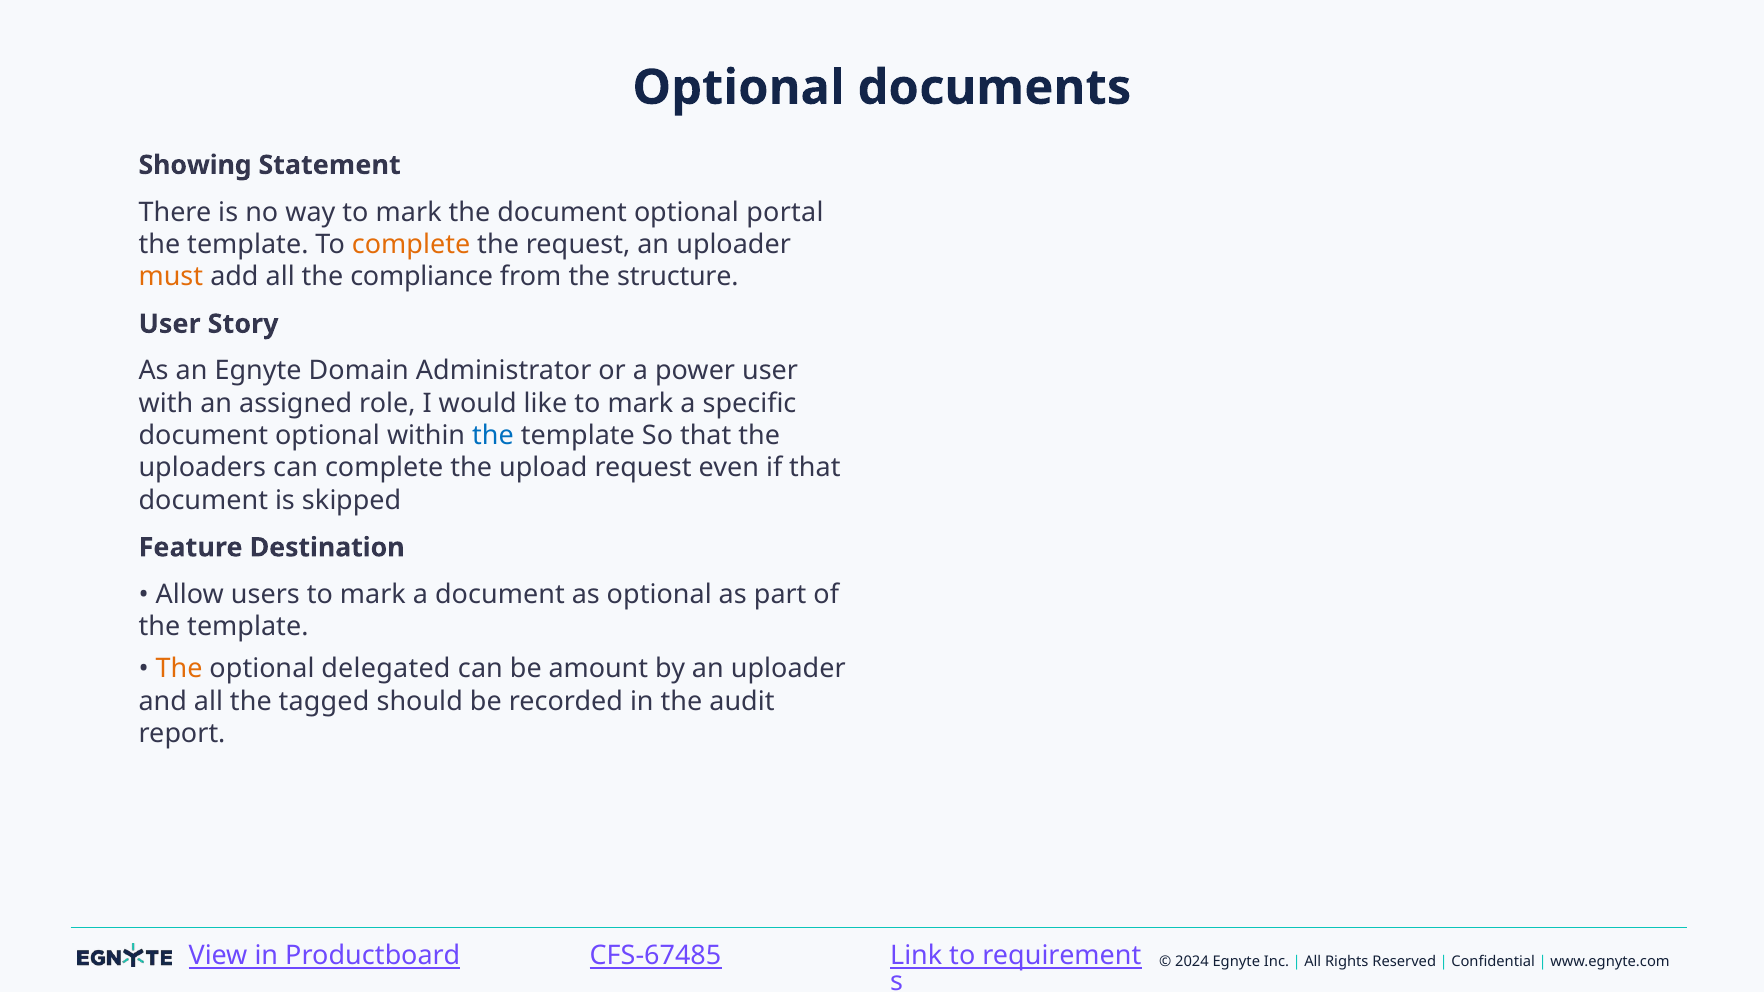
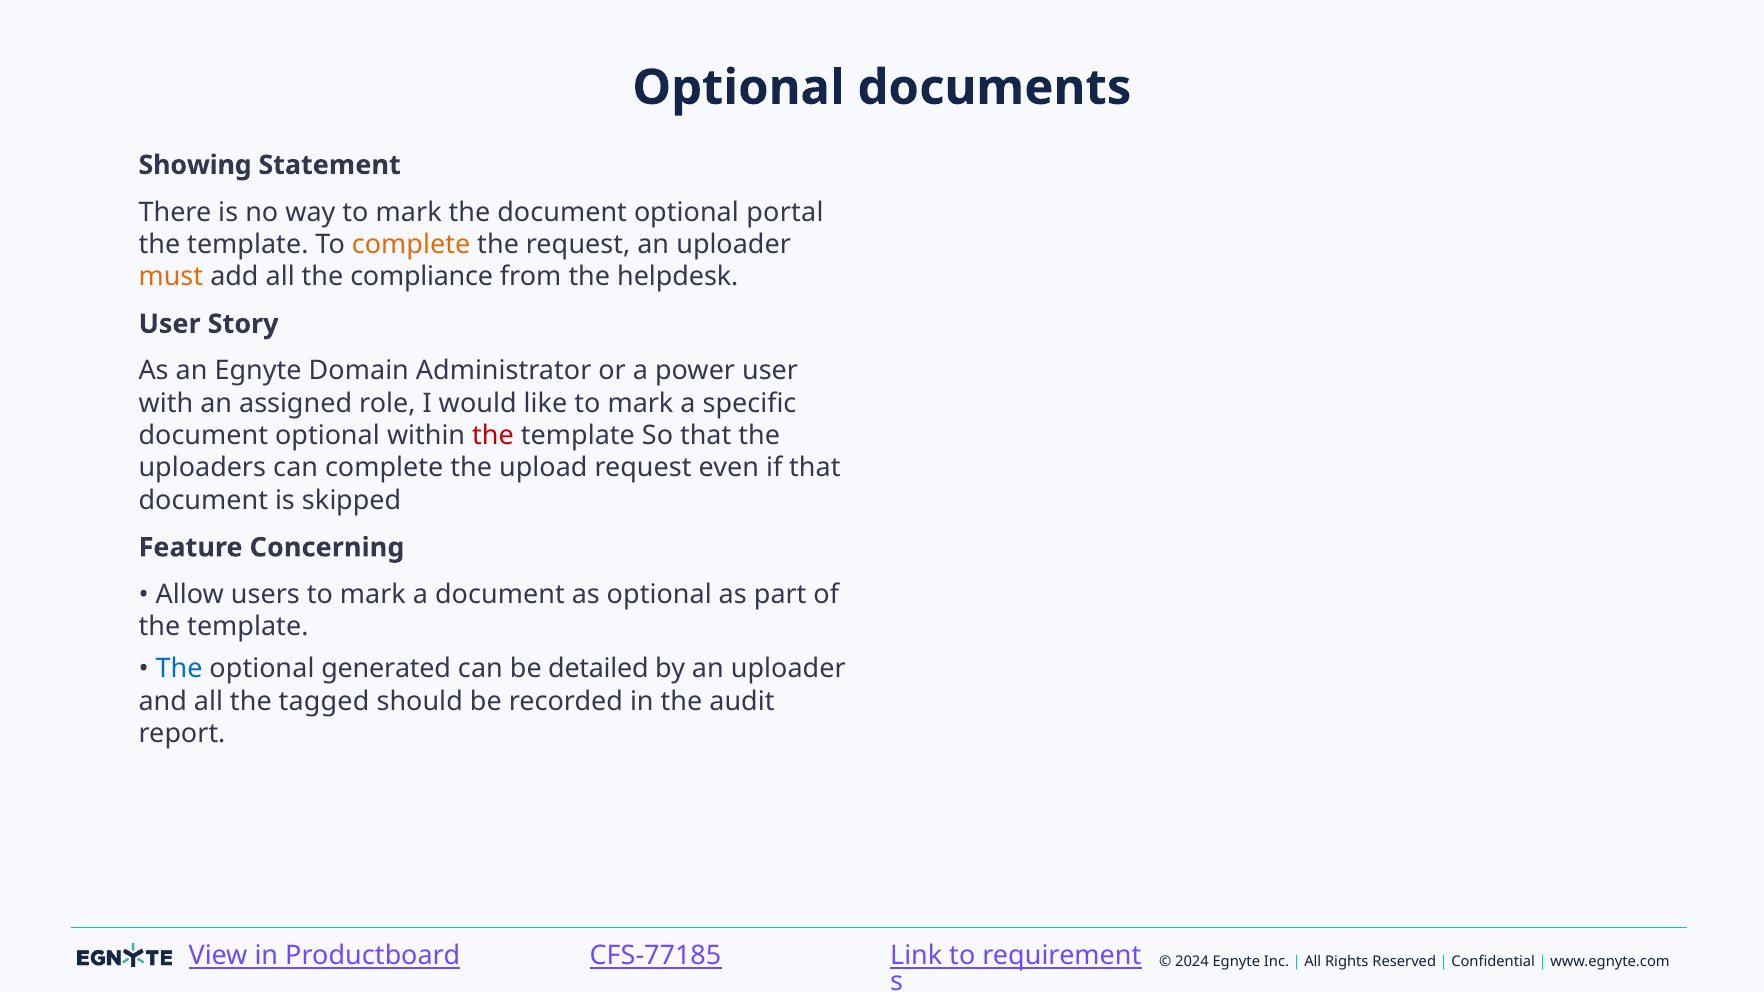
structure: structure -> helpdesk
the at (493, 436) colour: blue -> red
Destination: Destination -> Concerning
The at (179, 669) colour: orange -> blue
delegated: delegated -> generated
amount: amount -> detailed
CFS-67485: CFS-67485 -> CFS-77185
